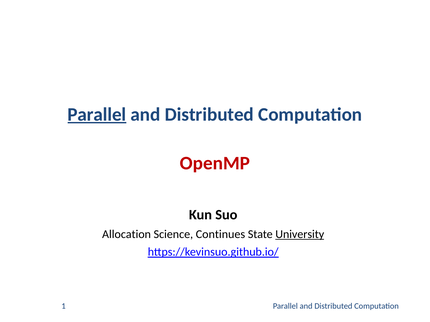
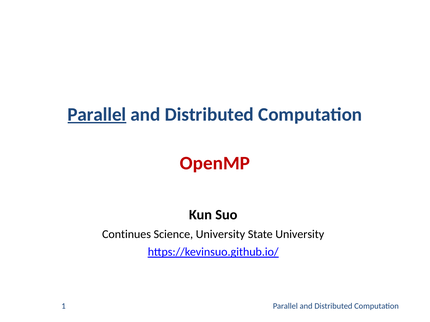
Allocation: Allocation -> Continues
Science Continues: Continues -> University
University at (300, 234) underline: present -> none
